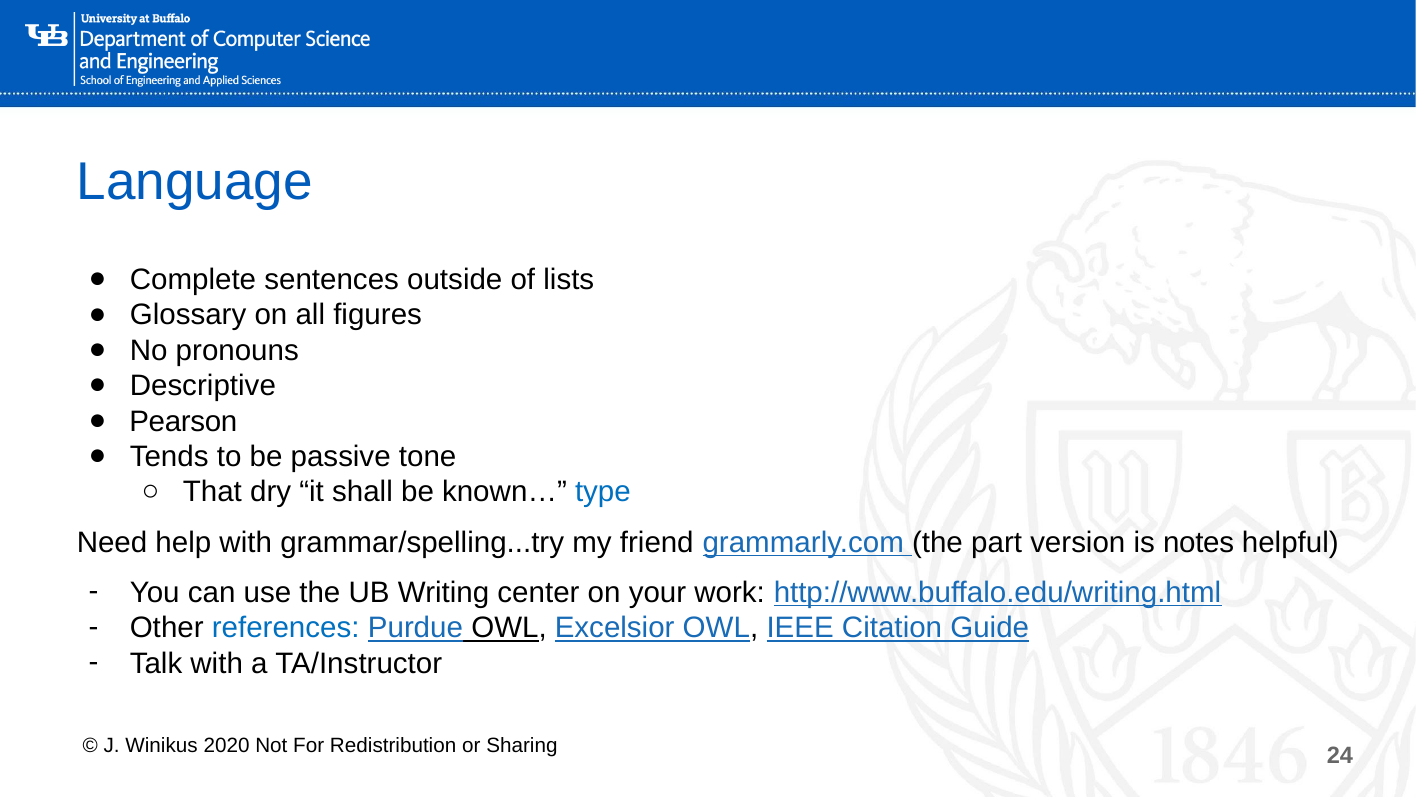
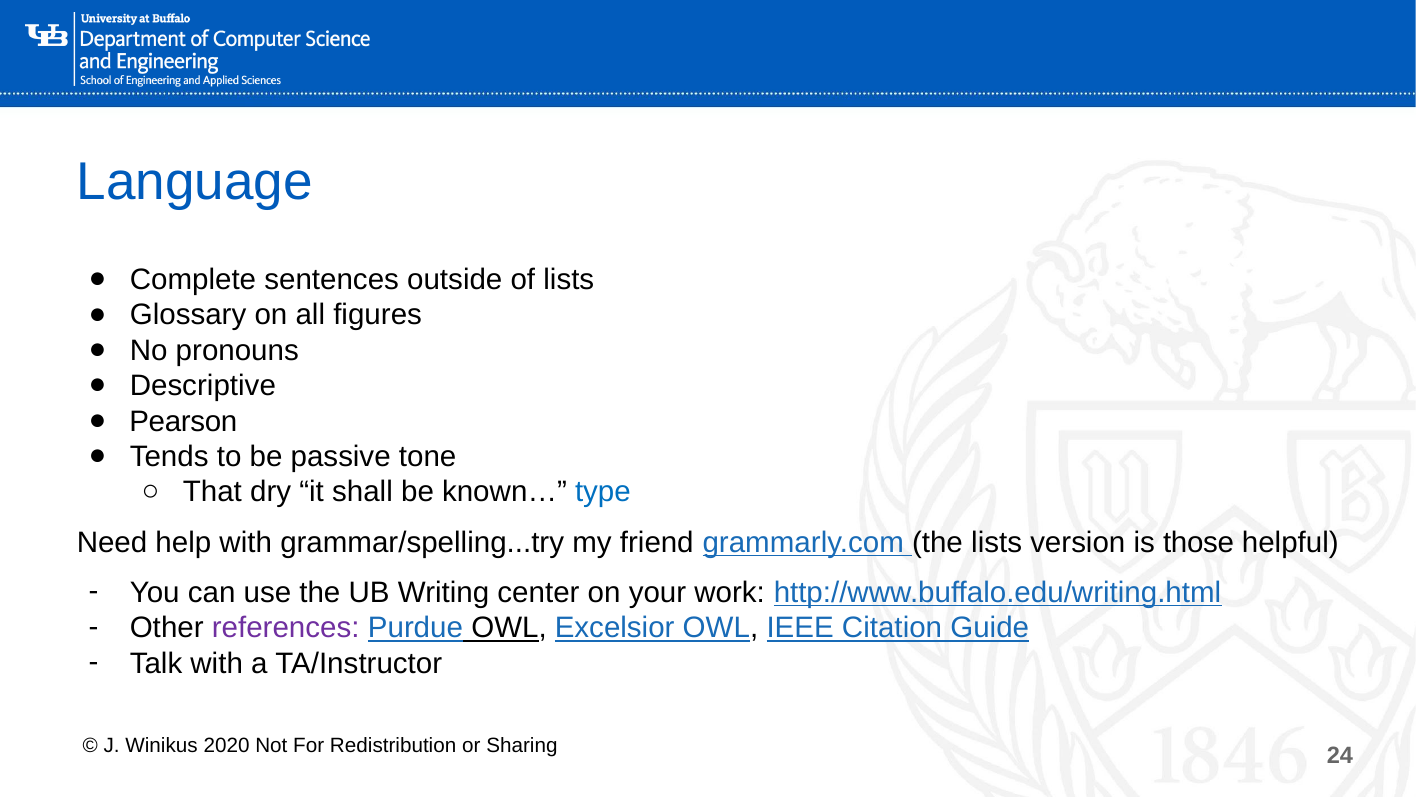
the part: part -> lists
notes: notes -> those
references colour: blue -> purple
